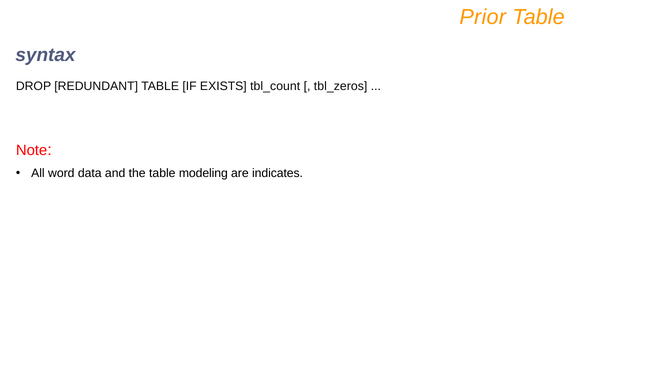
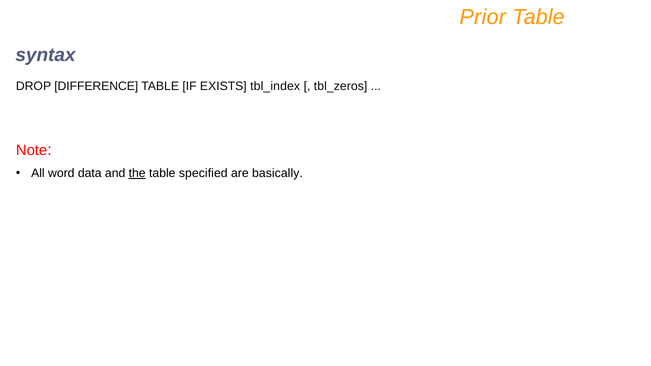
REDUNDANT: REDUNDANT -> DIFFERENCE
tbl_count: tbl_count -> tbl_index
the underline: none -> present
modeling: modeling -> specified
indicates: indicates -> basically
